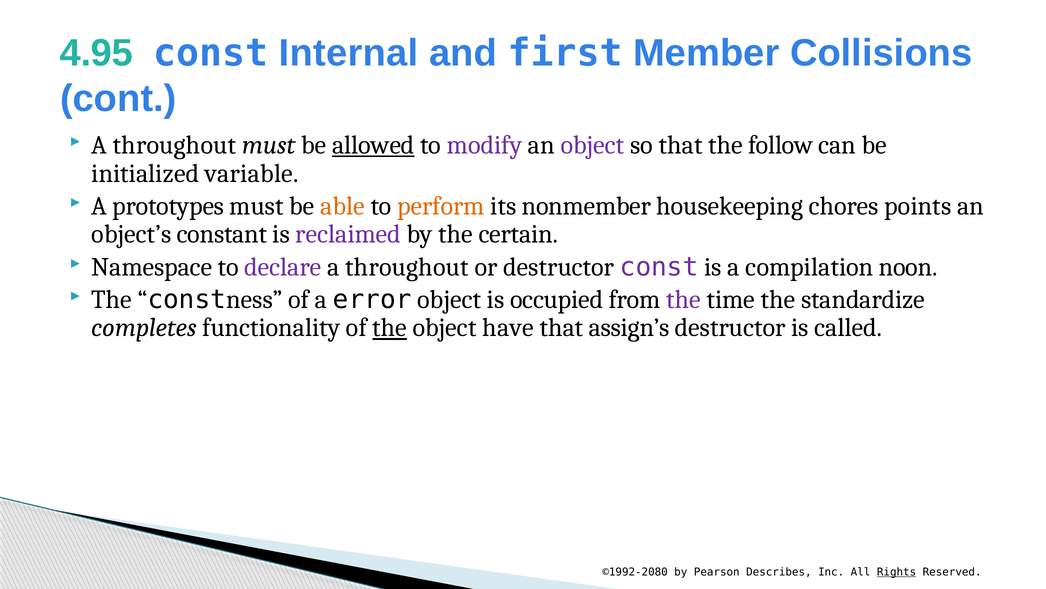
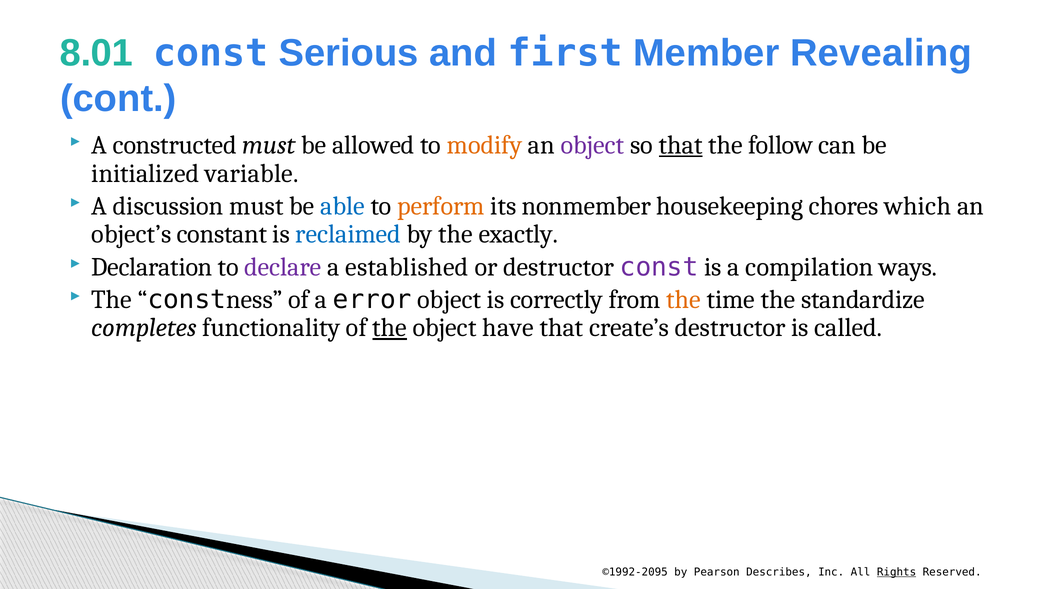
4.95: 4.95 -> 8.01
Internal: Internal -> Serious
Collisions: Collisions -> Revealing
throughout at (175, 145): throughout -> constructed
allowed underline: present -> none
modify colour: purple -> orange
that at (681, 145) underline: none -> present
prototypes: prototypes -> discussion
able colour: orange -> blue
points: points -> which
reclaimed colour: purple -> blue
certain: certain -> exactly
Namespace: Namespace -> Declaration
throughout at (407, 267): throughout -> established
noon: noon -> ways
occupied: occupied -> correctly
the at (684, 299) colour: purple -> orange
assign’s: assign’s -> create’s
©1992-2080: ©1992-2080 -> ©1992-2095
